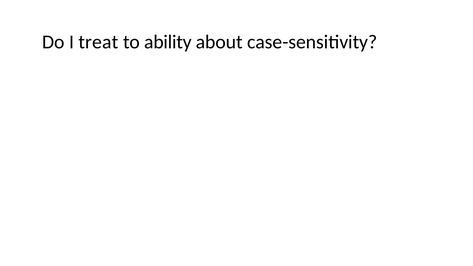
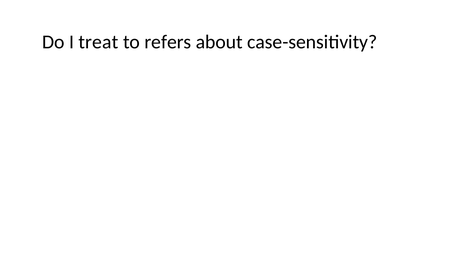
ability: ability -> refers
